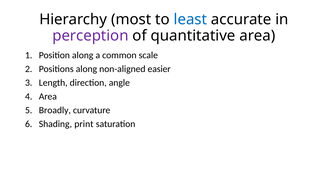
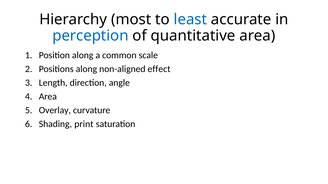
perception colour: purple -> blue
easier: easier -> effect
Broadly: Broadly -> Overlay
